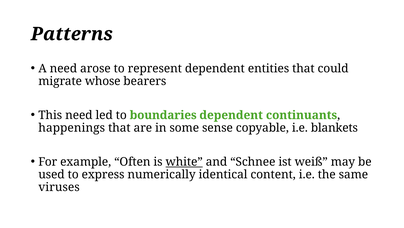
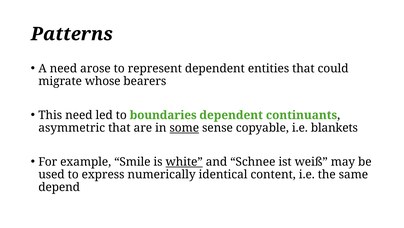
happenings: happenings -> asymmetric
some underline: none -> present
Often: Often -> Smile
viruses: viruses -> depend
